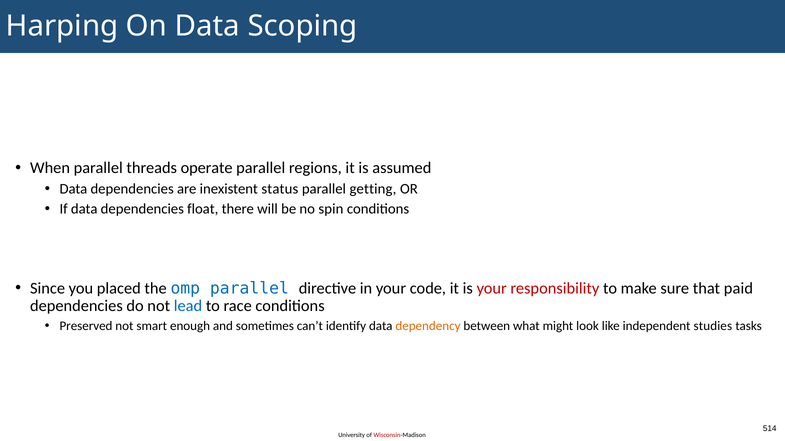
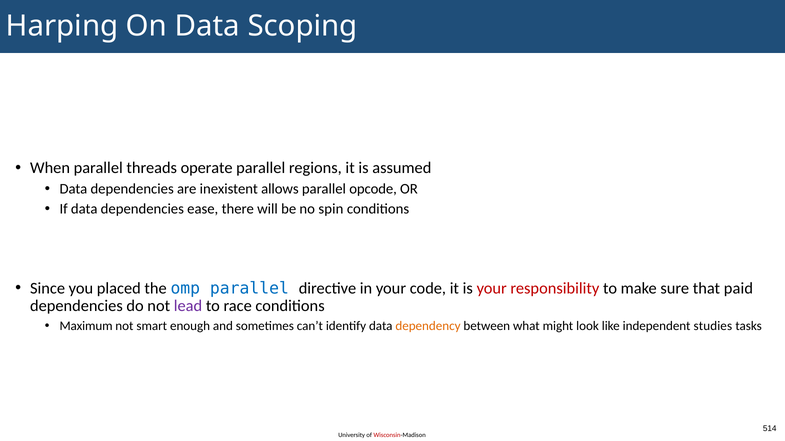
status: status -> allows
getting: getting -> opcode
float: float -> ease
lead colour: blue -> purple
Preserved: Preserved -> Maximum
